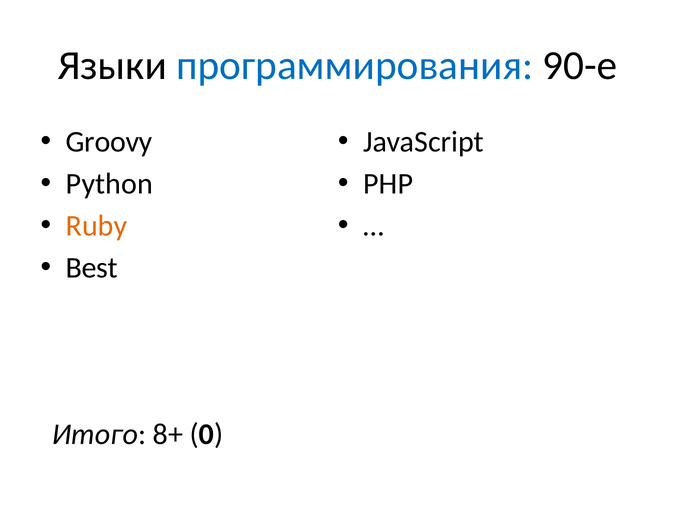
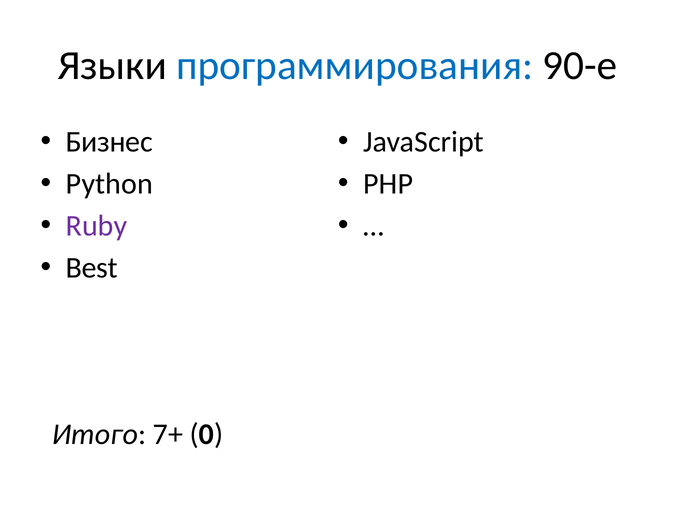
Groovy: Groovy -> Бизнес
Ruby colour: orange -> purple
8+: 8+ -> 7+
